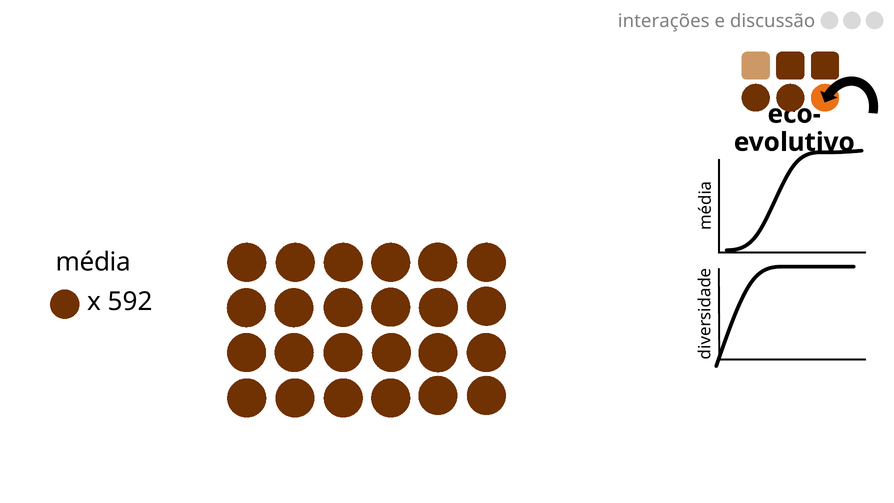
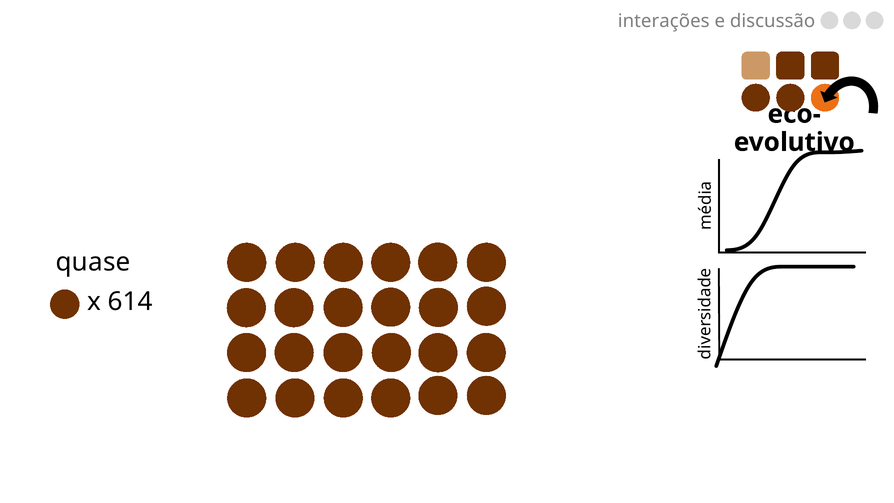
média: média -> quase
592: 592 -> 614
